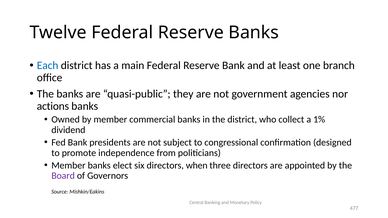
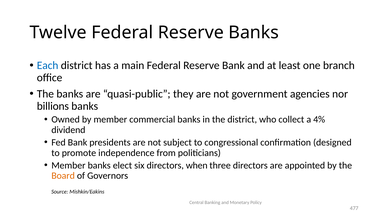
actions: actions -> billions
1%: 1% -> 4%
Board colour: purple -> orange
